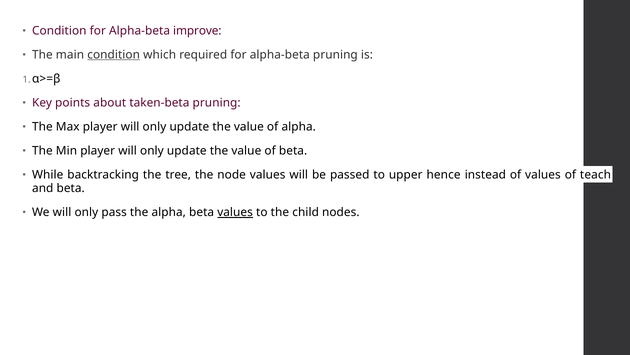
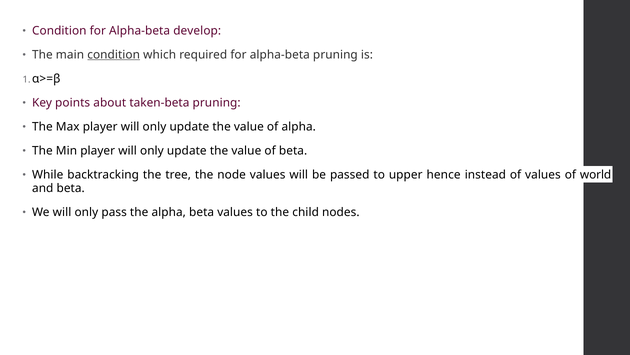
improve: improve -> develop
teach: teach -> world
values at (235, 212) underline: present -> none
